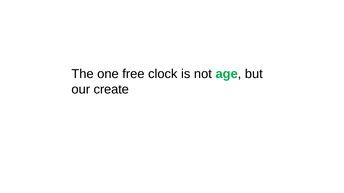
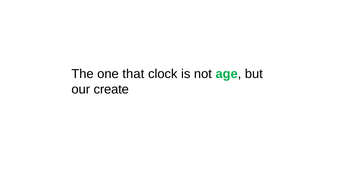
free: free -> that
